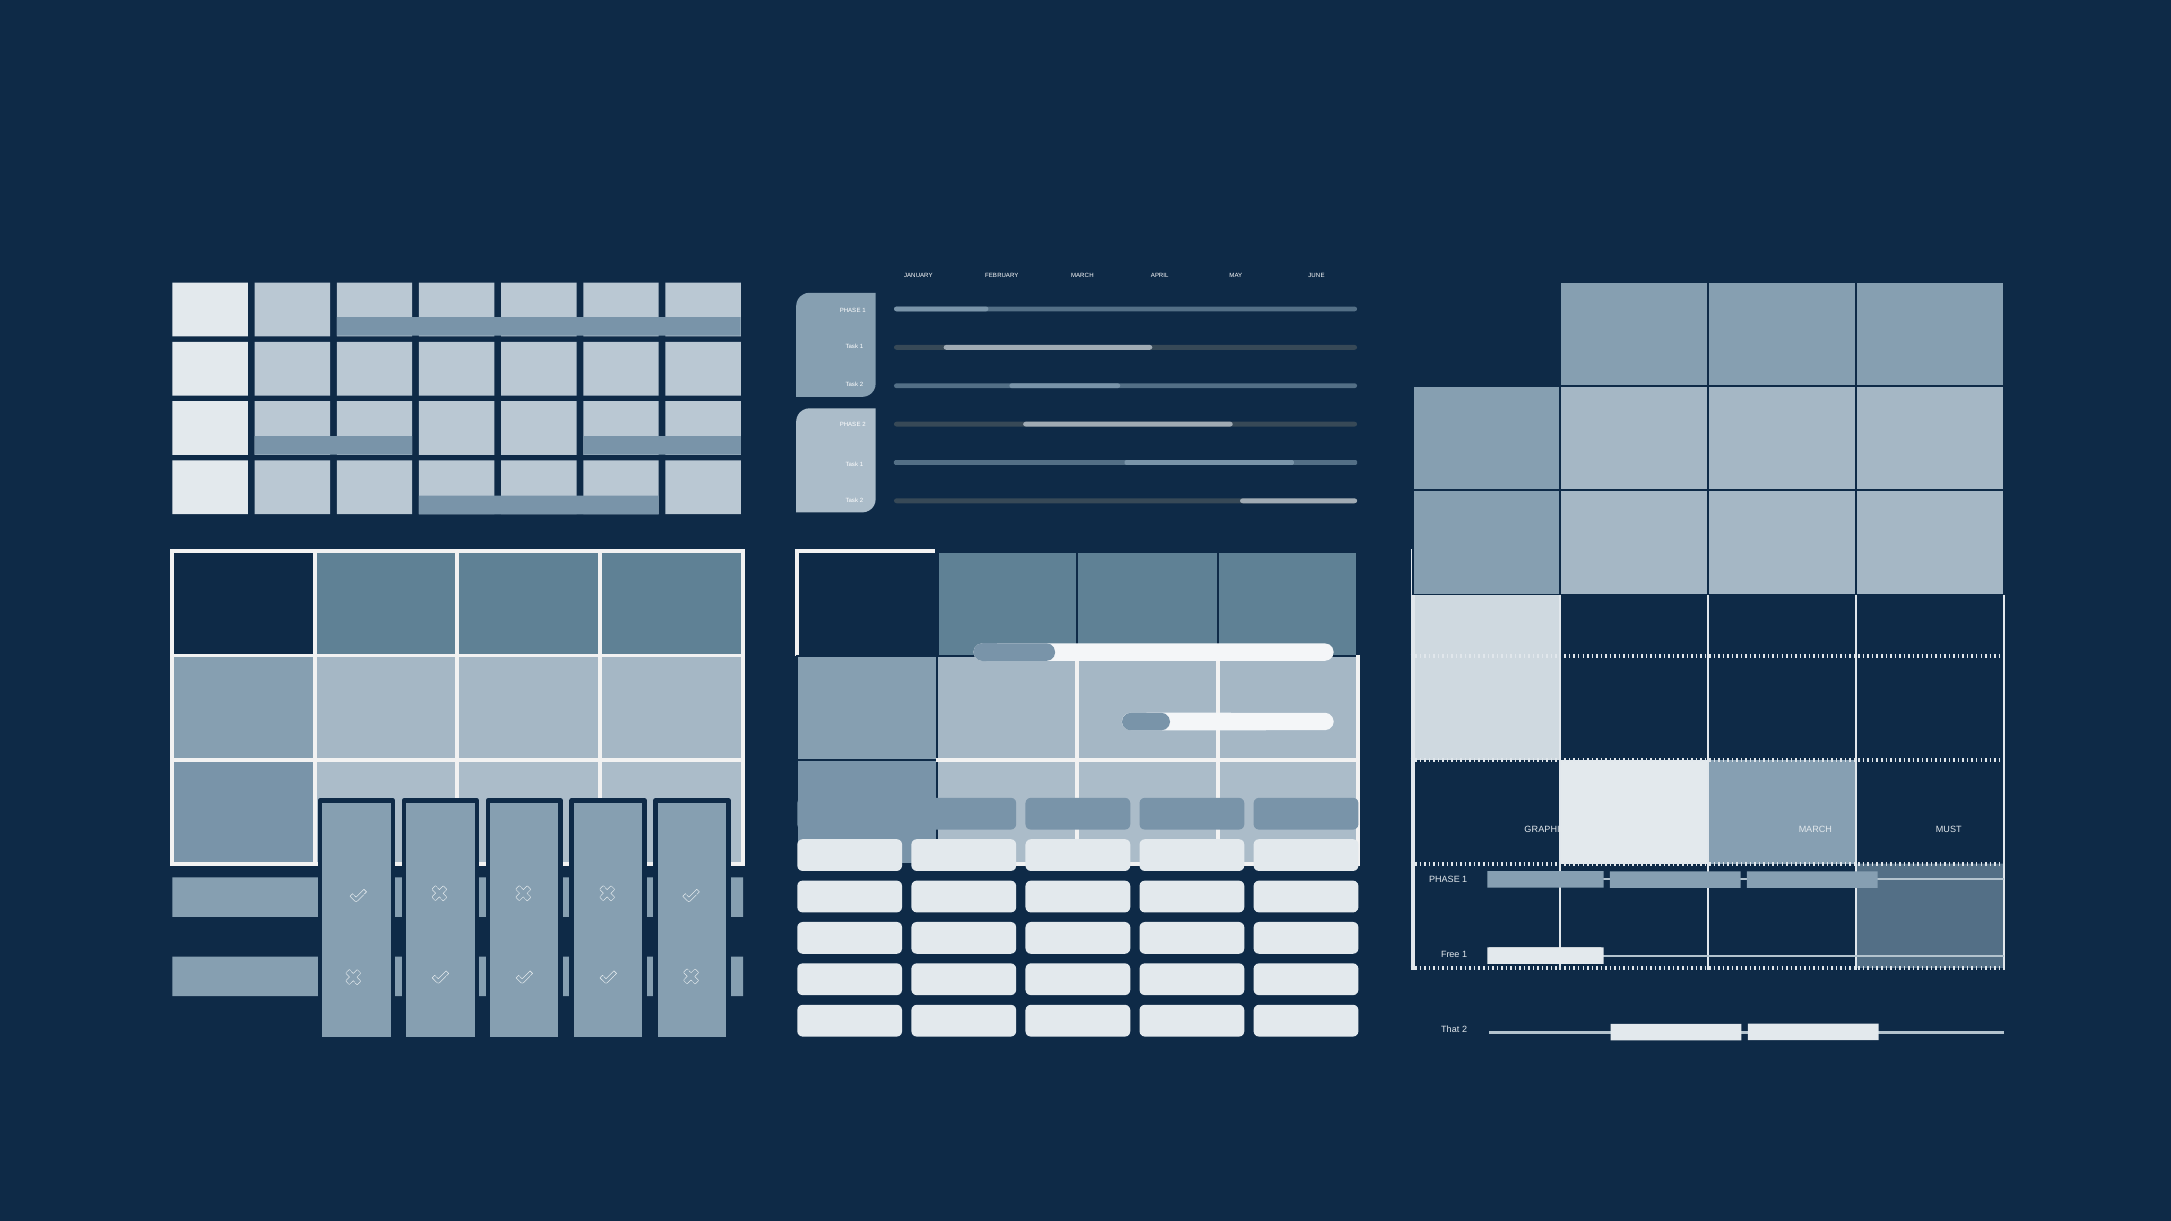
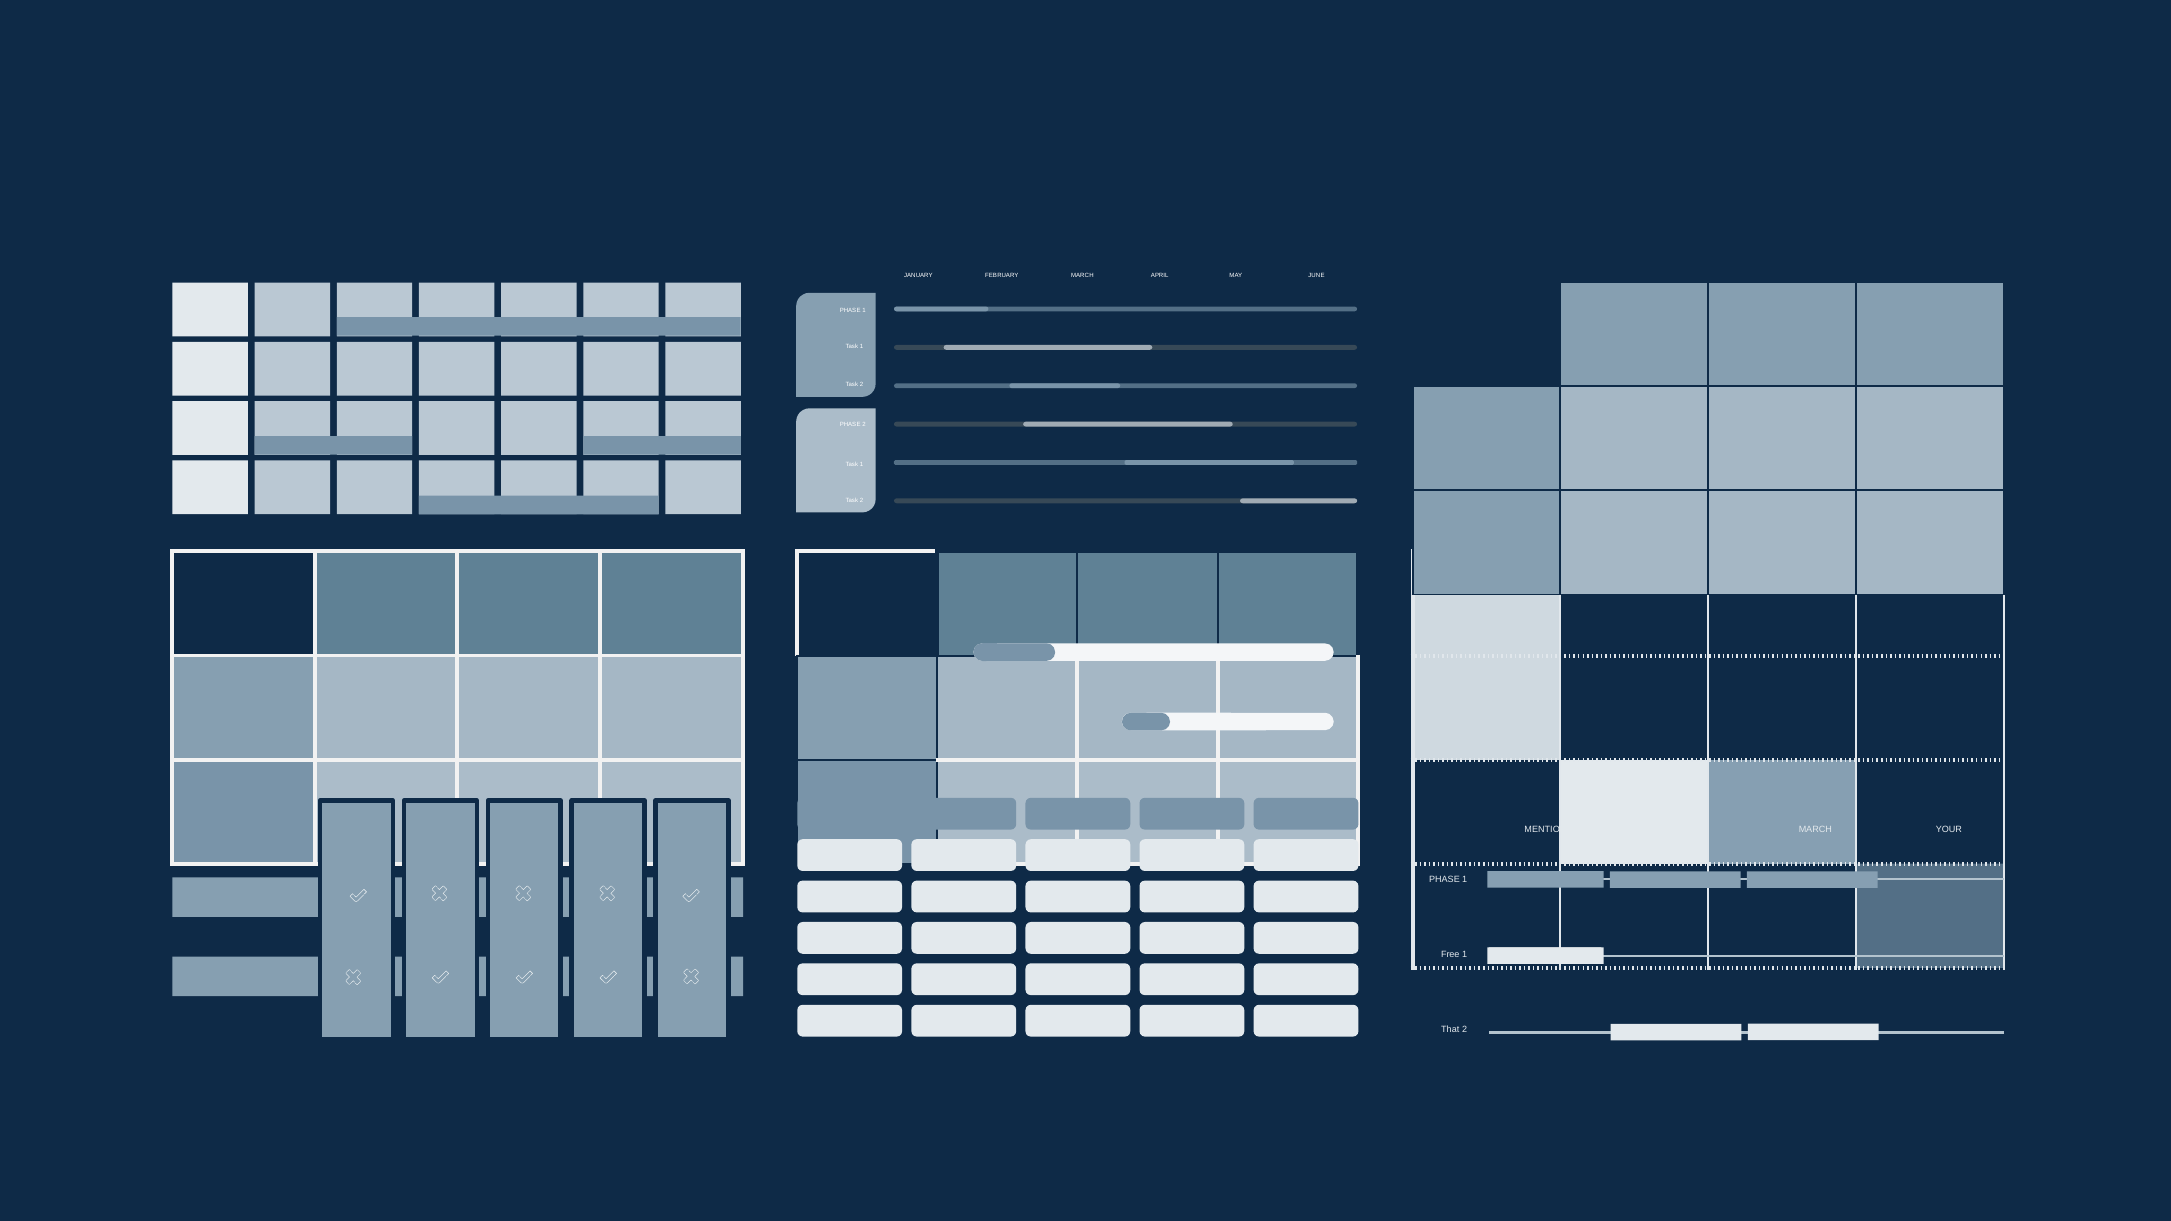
GRAPHIC: GRAPHIC -> MENTION
MUST: MUST -> YOUR
